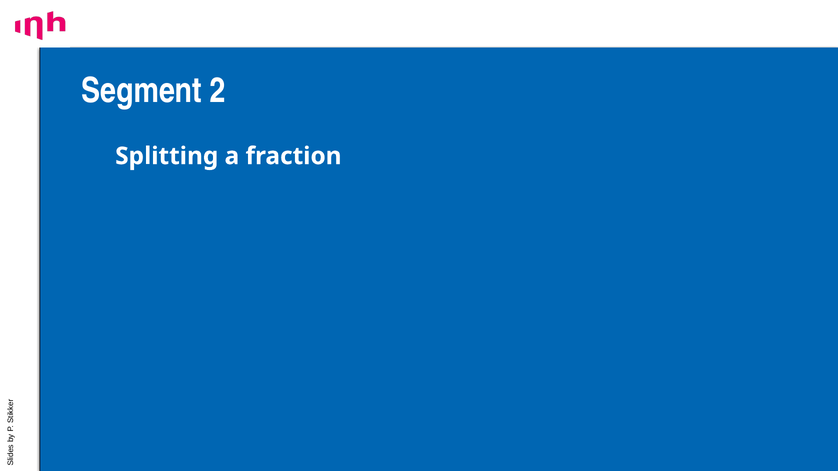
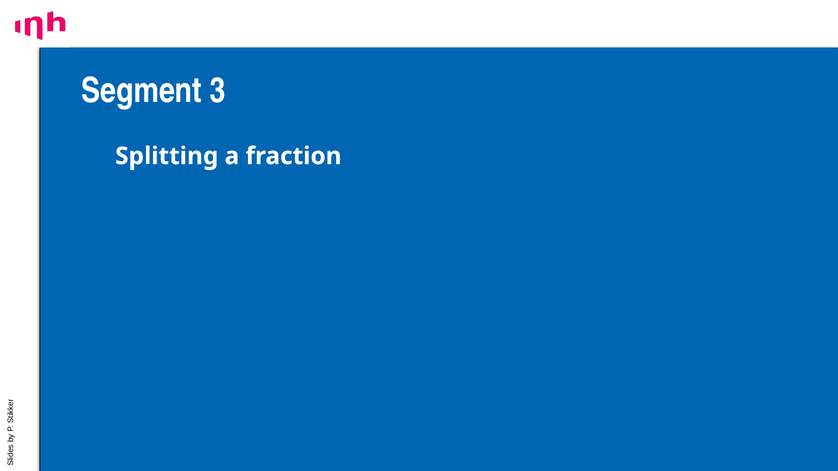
2: 2 -> 3
